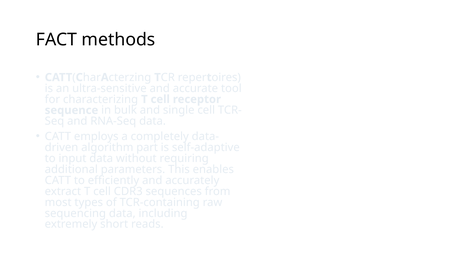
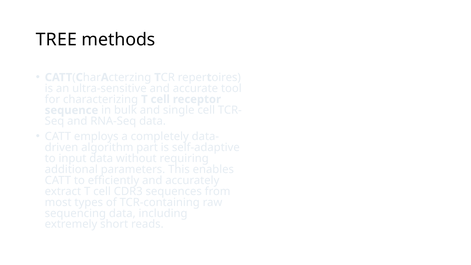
FACT: FACT -> TREE
